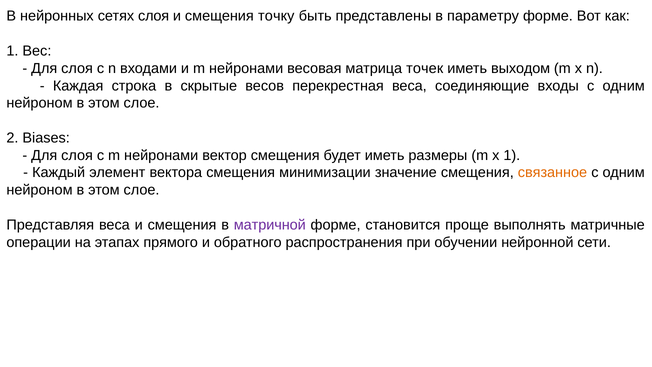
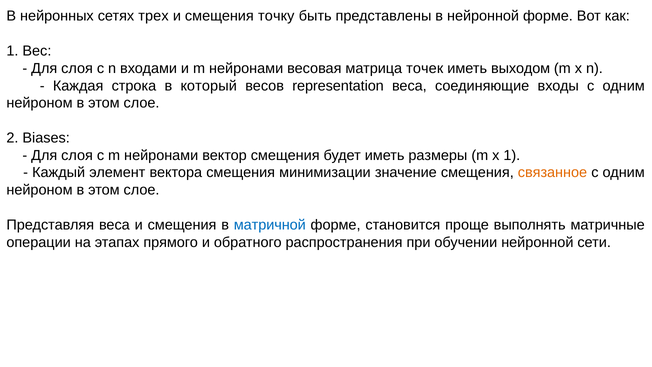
сетях слоя: слоя -> трех
в параметру: параметру -> нейронной
скрытые: скрытые -> который
перекрестная: перекрестная -> representation
матричной colour: purple -> blue
